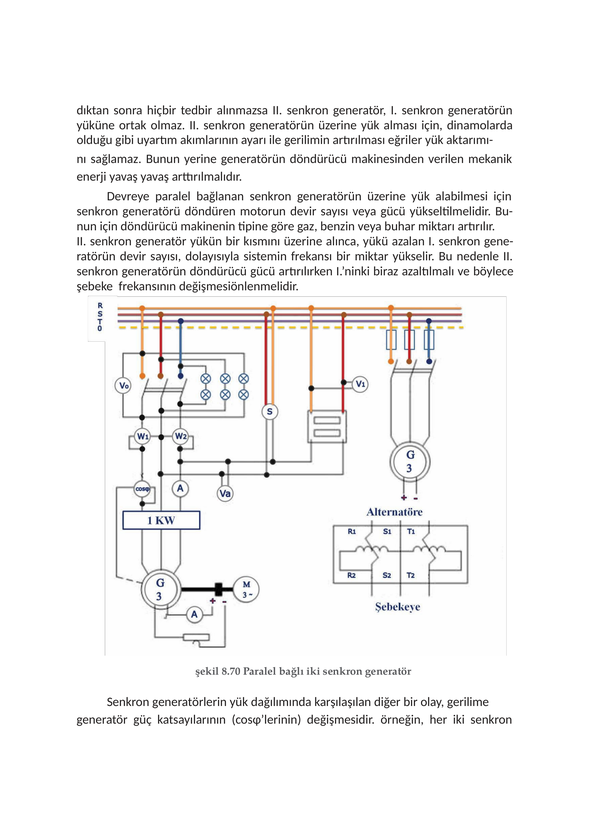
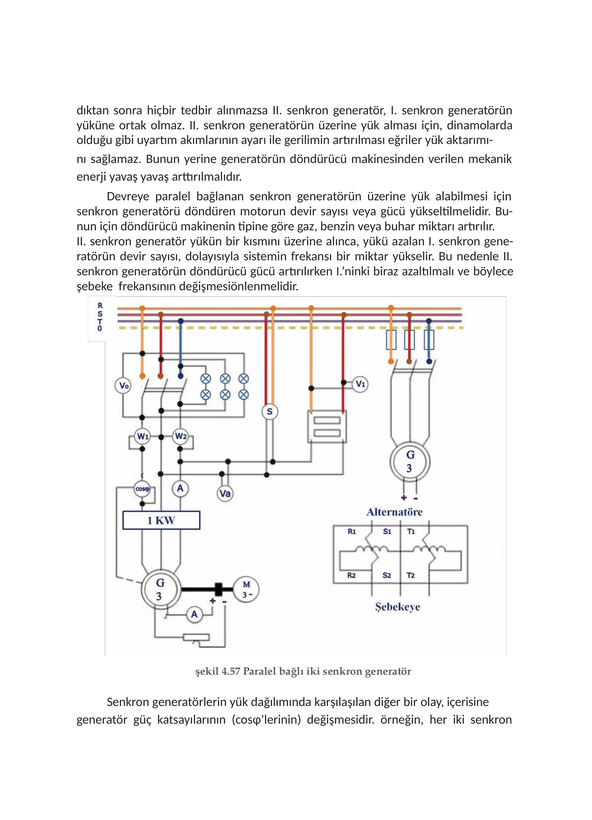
8.70: 8.70 -> 4.57
gerilime: gerilime -> içerisine
